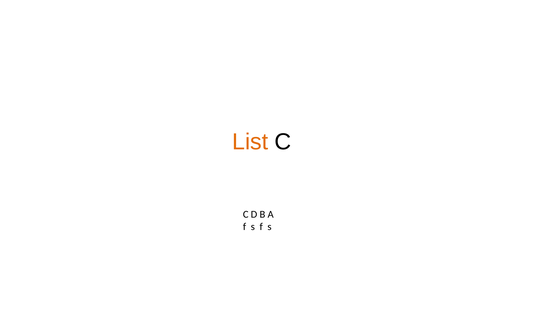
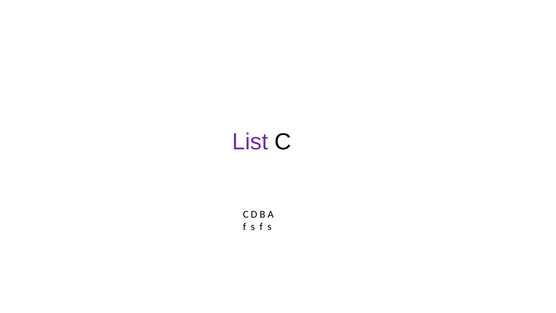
List colour: orange -> purple
